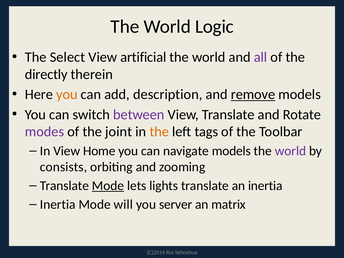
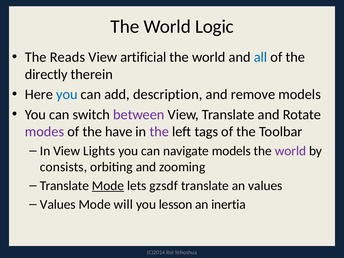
Select: Select -> Reads
all colour: purple -> blue
you at (67, 94) colour: orange -> blue
remove underline: present -> none
joint: joint -> have
the at (159, 132) colour: orange -> purple
Home: Home -> Lights
lights: lights -> gzsdf
an inertia: inertia -> values
Inertia at (58, 204): Inertia -> Values
server: server -> lesson
matrix: matrix -> inertia
